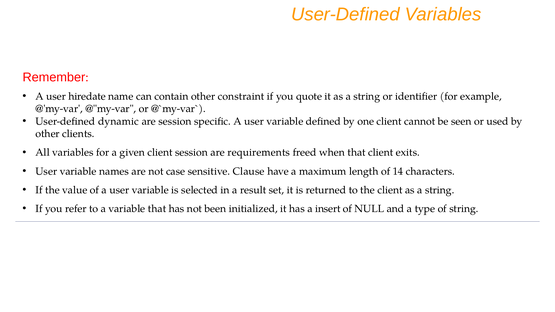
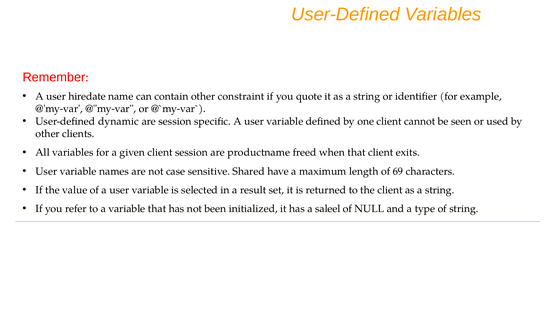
requirements: requirements -> productname
Clause: Clause -> Shared
14: 14 -> 69
insert: insert -> saleel
